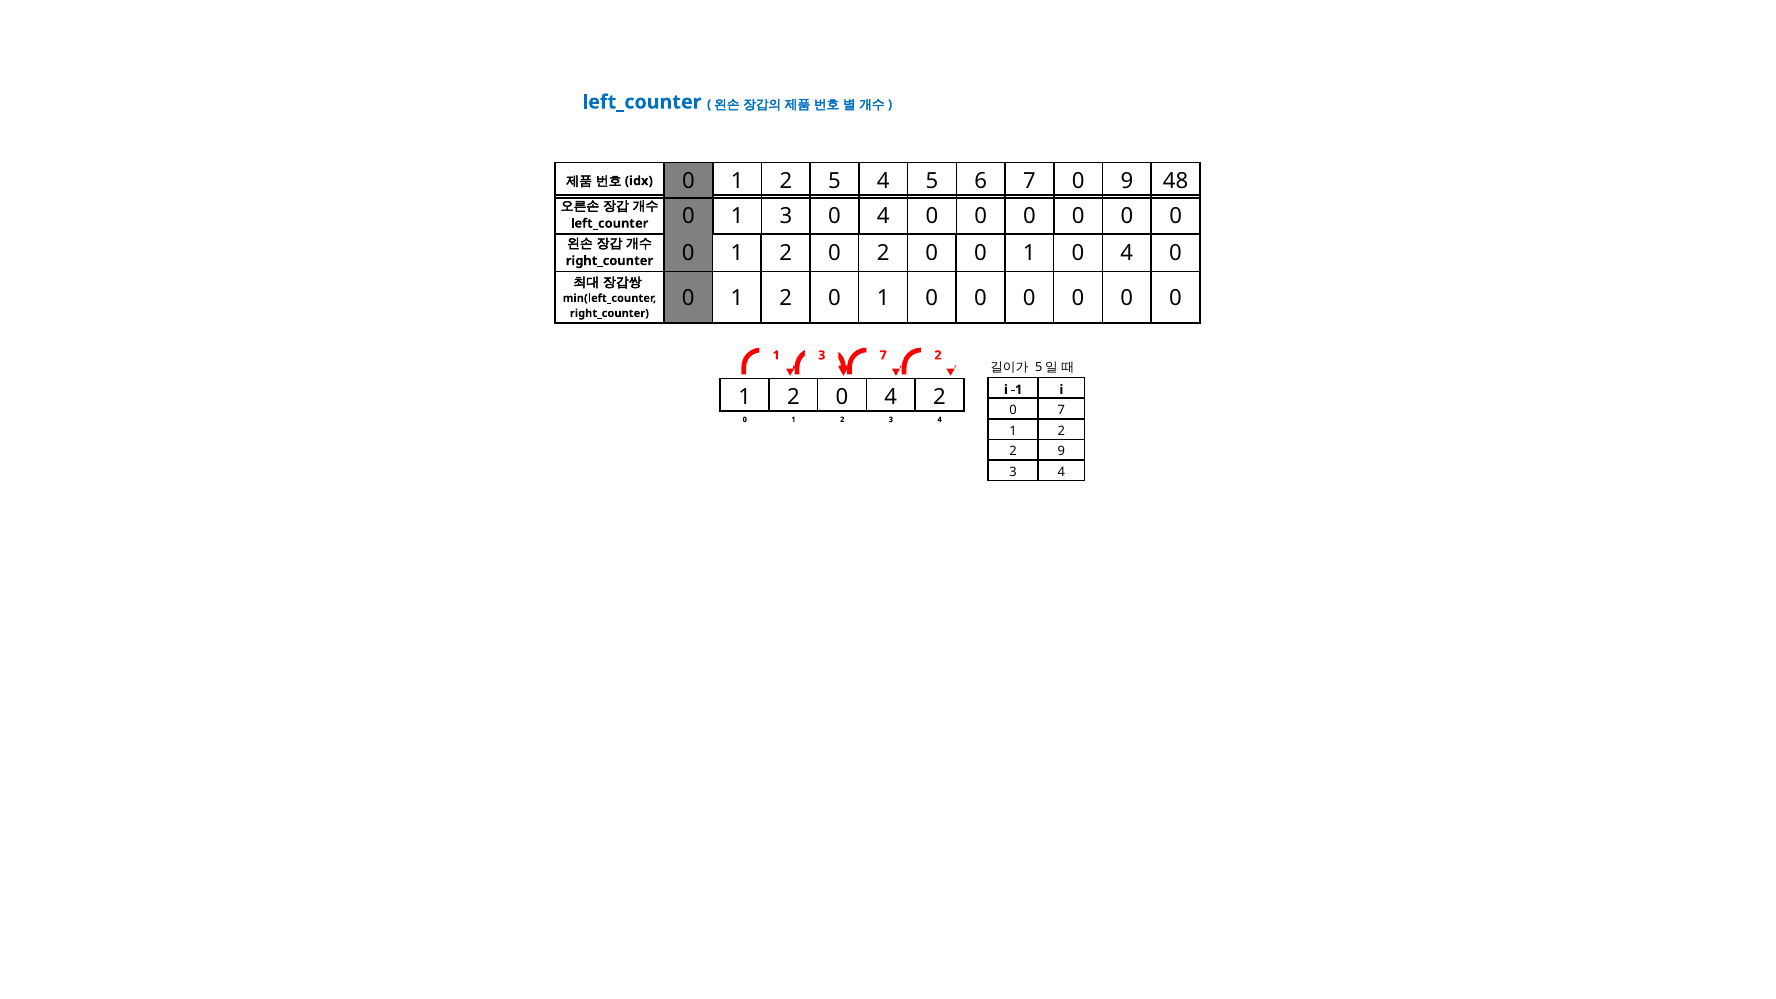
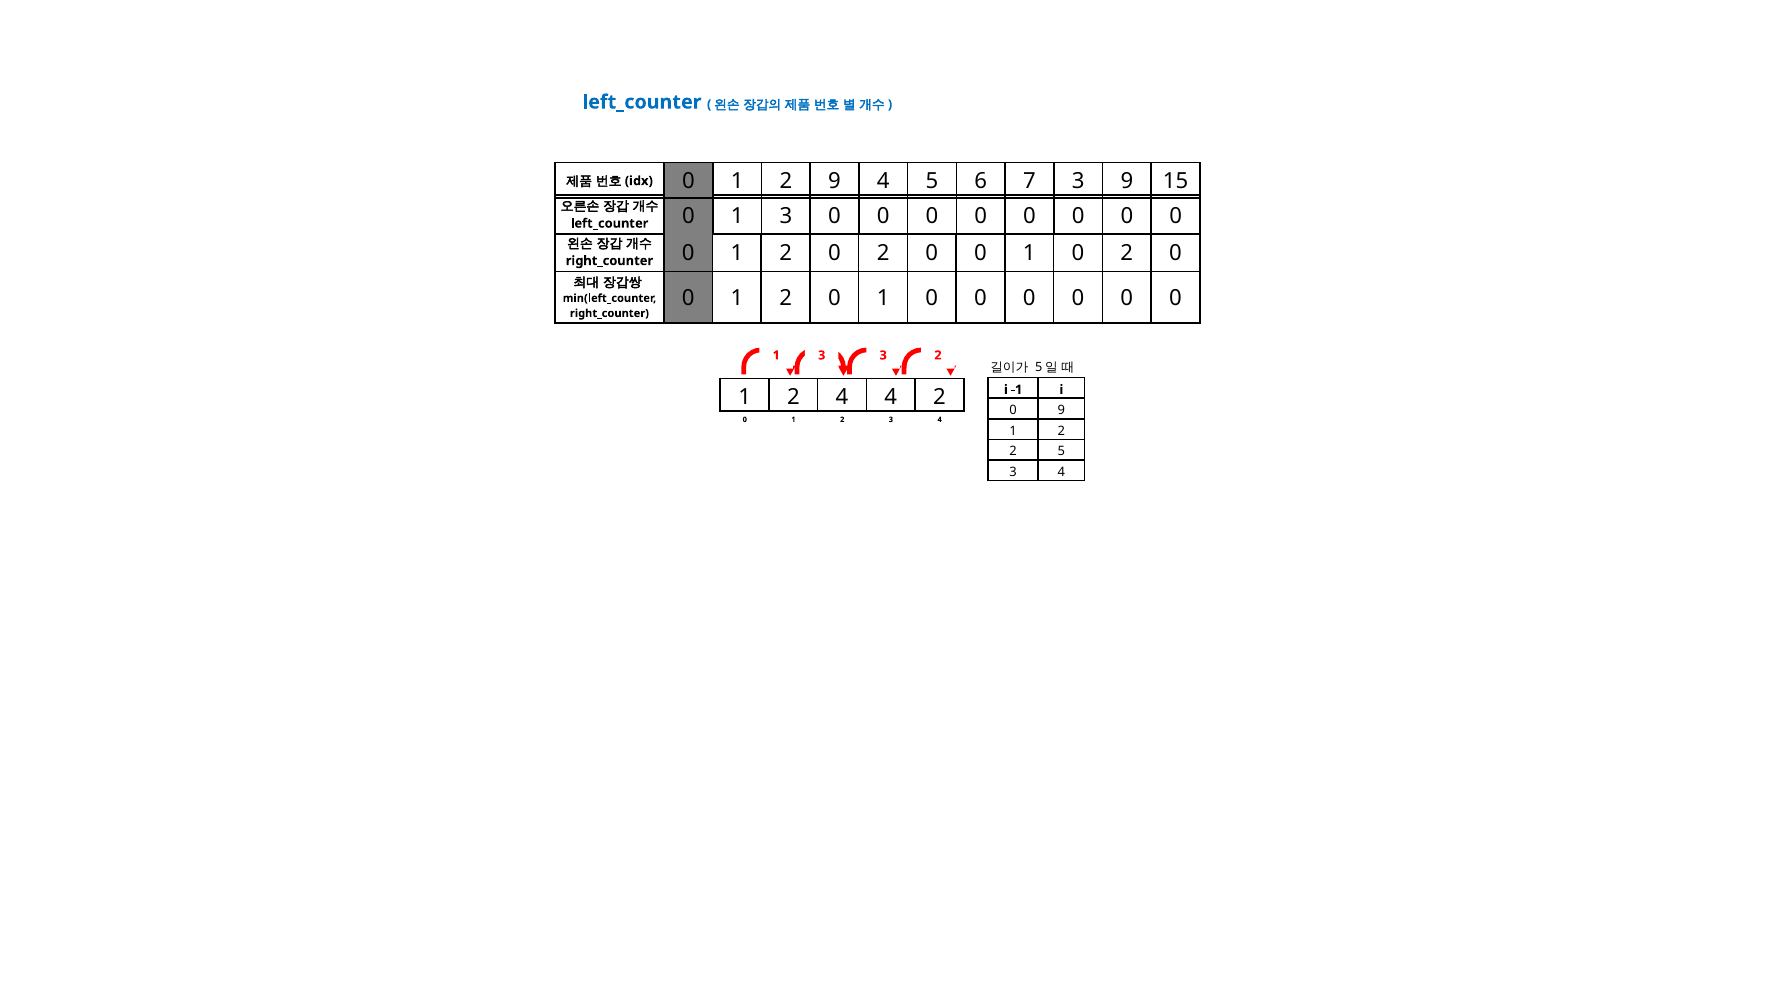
2 5: 5 -> 9
7 0: 0 -> 3
48: 48 -> 15
3 0 4: 4 -> 0
1 0 4: 4 -> 2
3 7: 7 -> 3
0 at (842, 398): 0 -> 4
0 7: 7 -> 9
2 9: 9 -> 5
